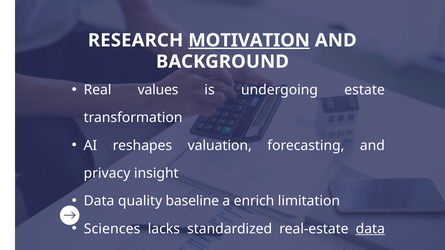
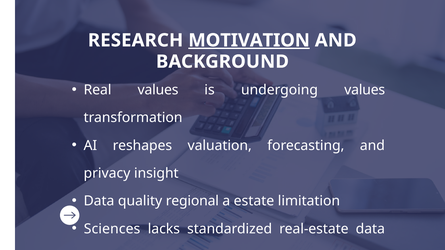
undergoing estate: estate -> values
baseline: baseline -> regional
enrich: enrich -> estate
data at (370, 229) underline: present -> none
